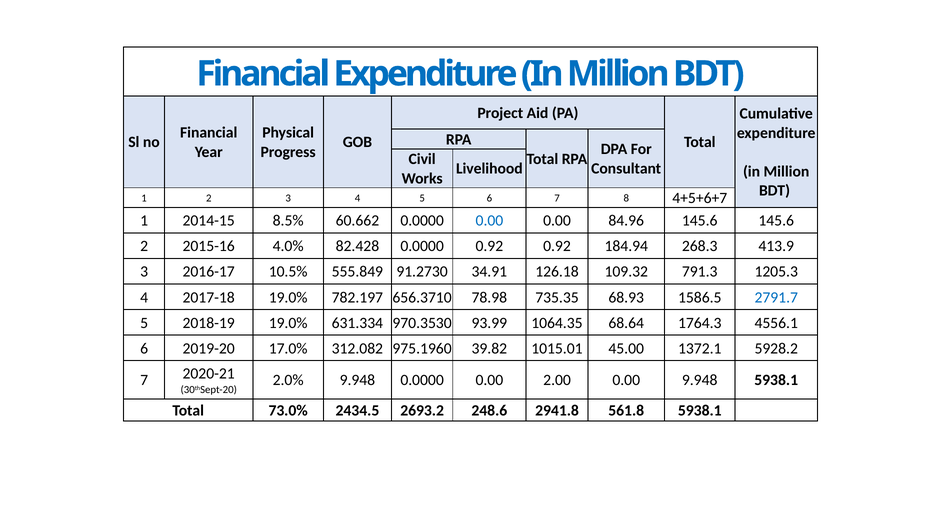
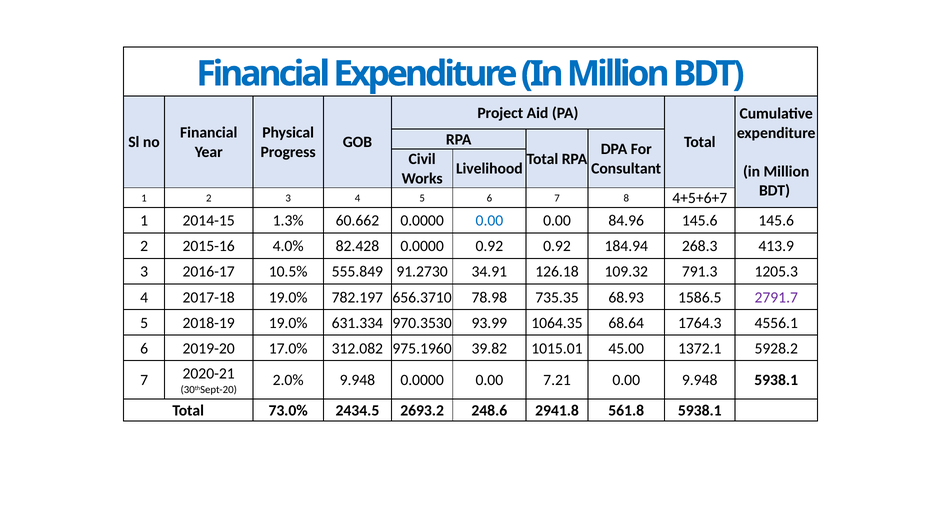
8.5%: 8.5% -> 1.3%
2791.7 colour: blue -> purple
2.00: 2.00 -> 7.21
